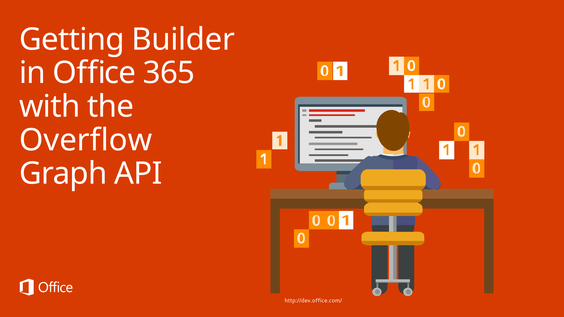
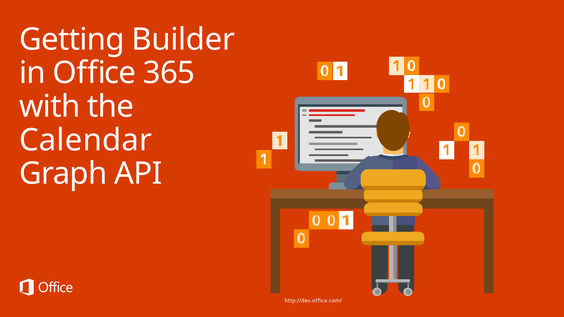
Overflow: Overflow -> Calendar
